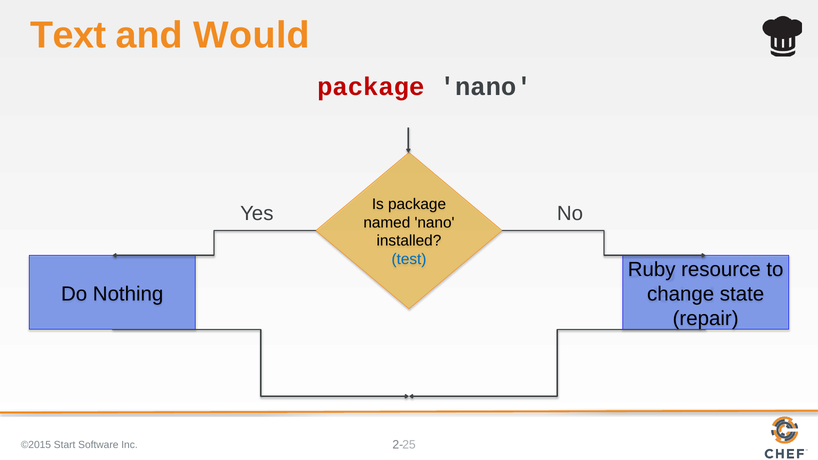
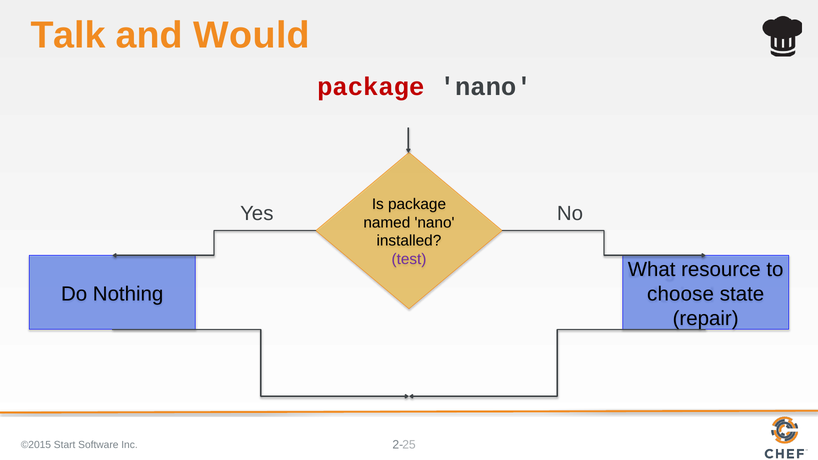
Text: Text -> Talk
test colour: blue -> purple
Ruby: Ruby -> What
change: change -> choose
